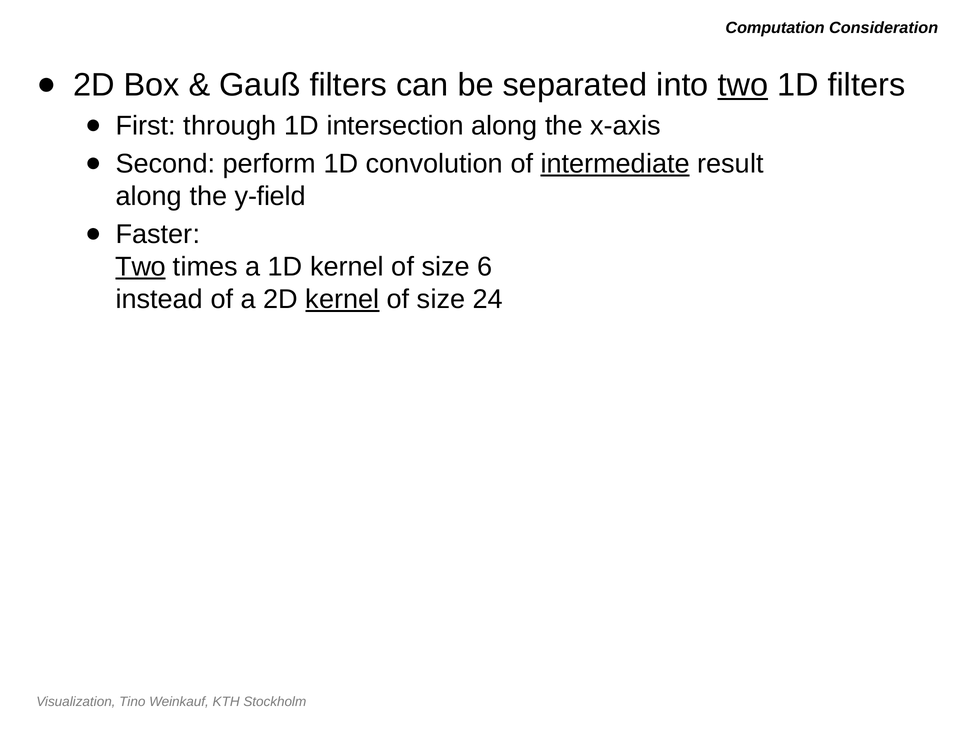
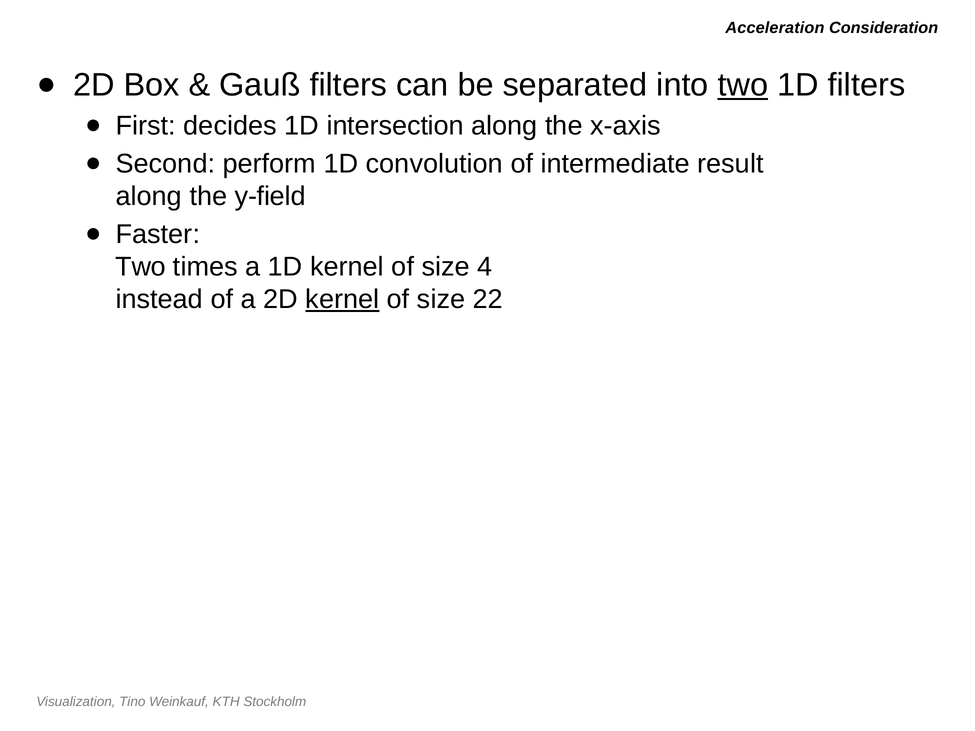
Computation: Computation -> Acceleration
through: through -> decides
intermediate underline: present -> none
Two at (141, 267) underline: present -> none
6: 6 -> 4
24: 24 -> 22
